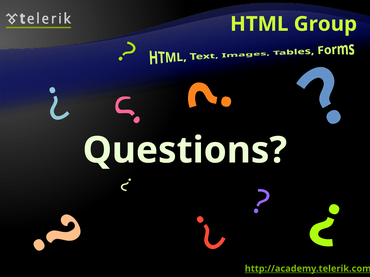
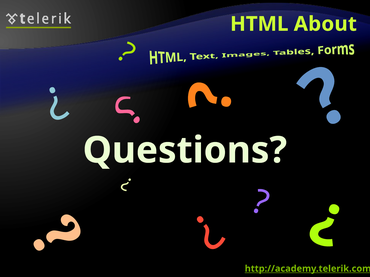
Group: Group -> About
